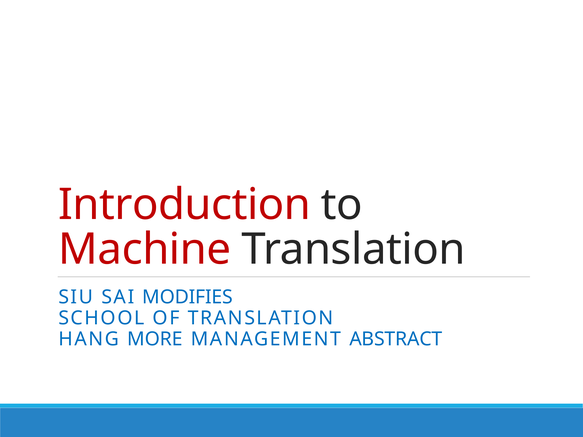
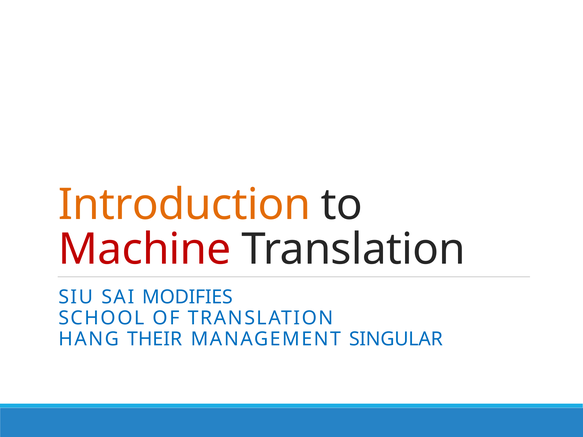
Introduction colour: red -> orange
MORE: MORE -> THEIR
ABSTRACT: ABSTRACT -> SINGULAR
